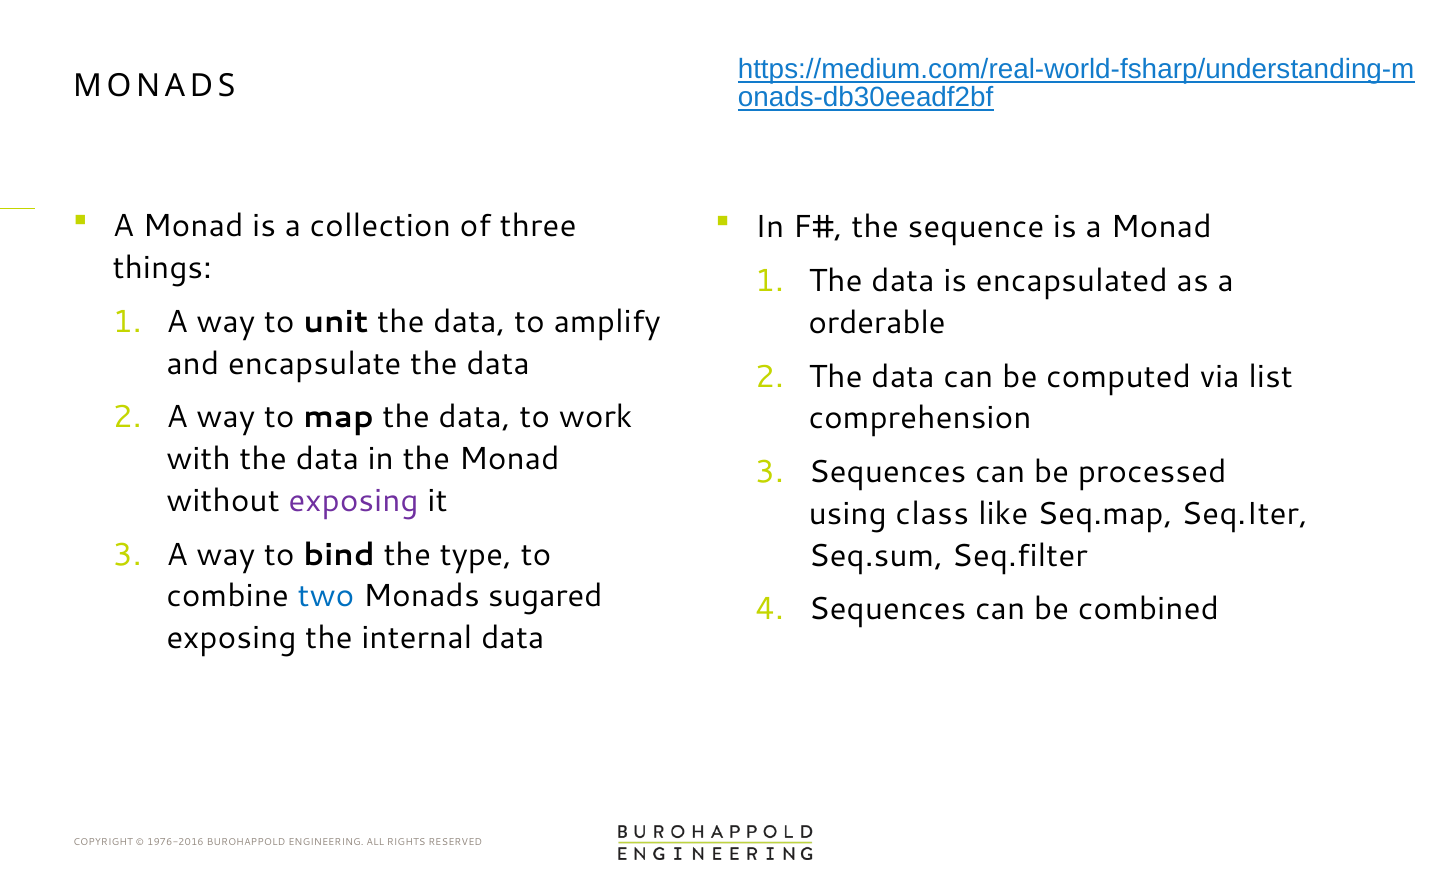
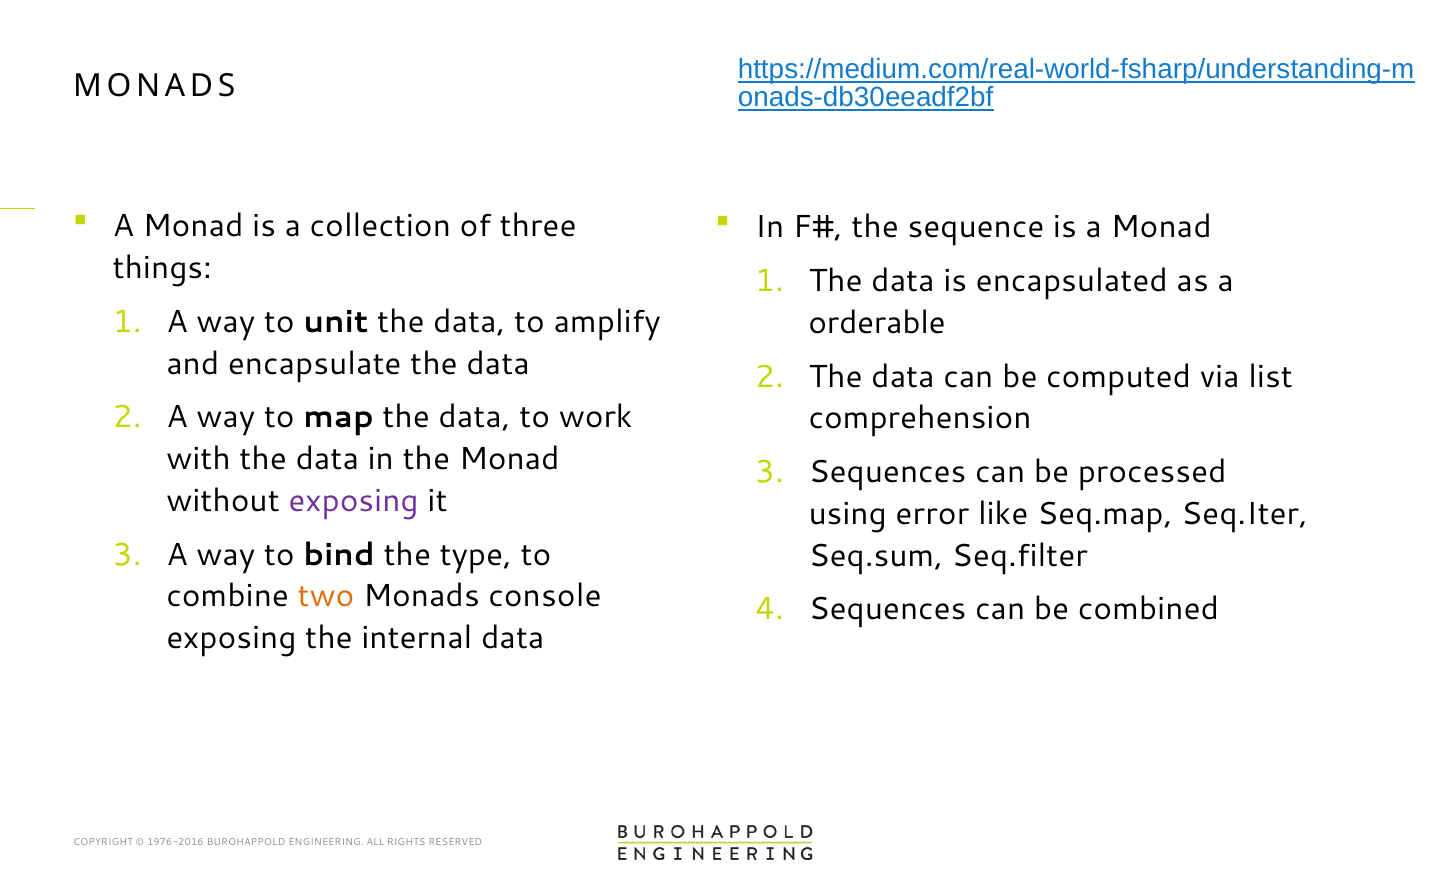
class: class -> error
two colour: blue -> orange
sugared: sugared -> console
